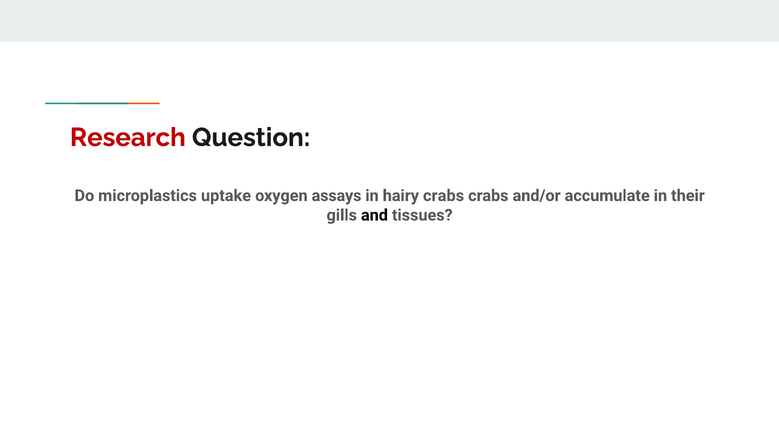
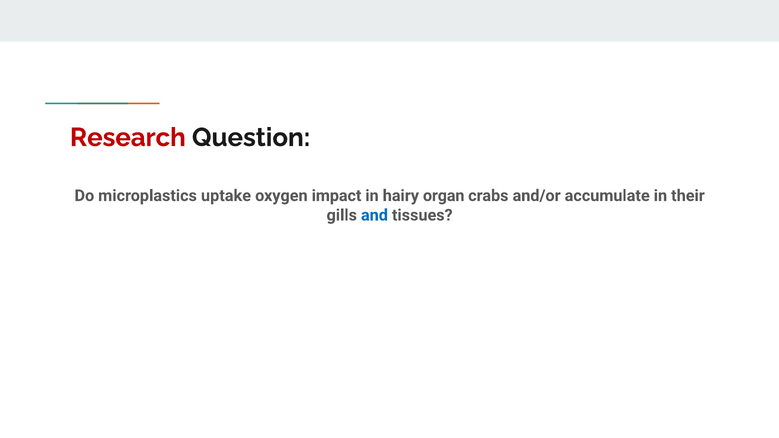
assays: assays -> impact
hairy crabs: crabs -> organ
and colour: black -> blue
